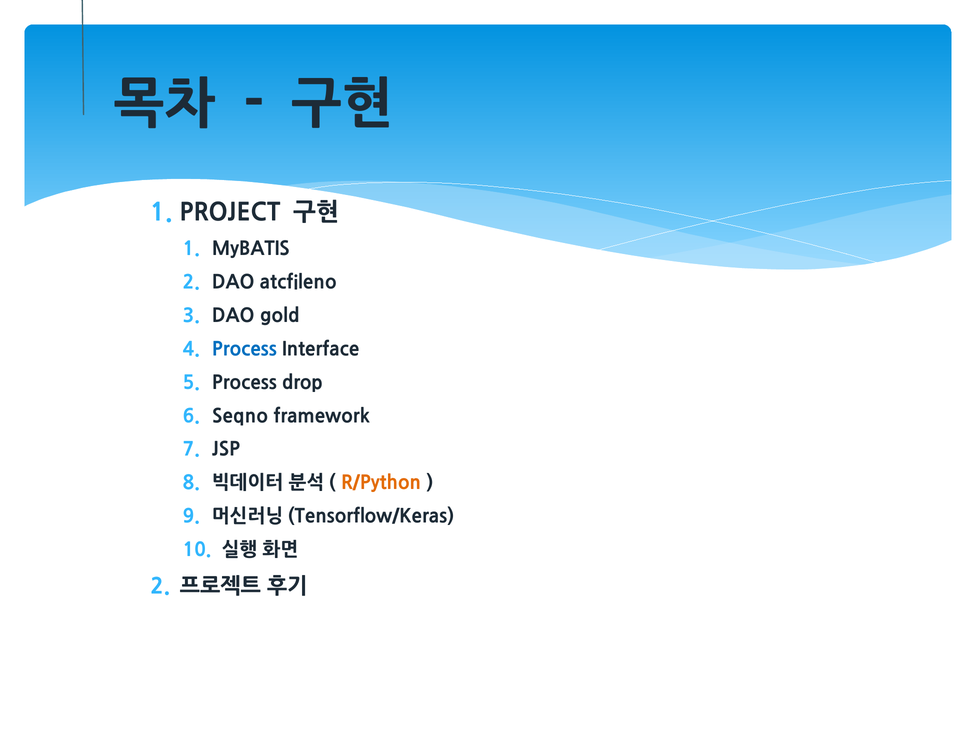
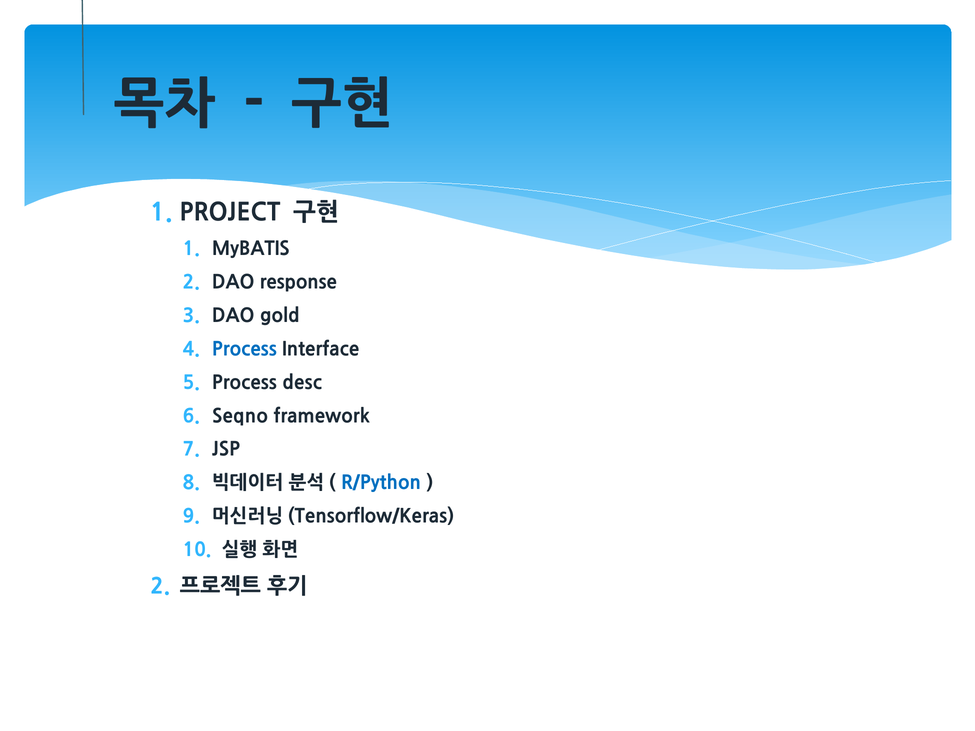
atcfileno: atcfileno -> response
drop: drop -> desc
R/Python colour: orange -> blue
